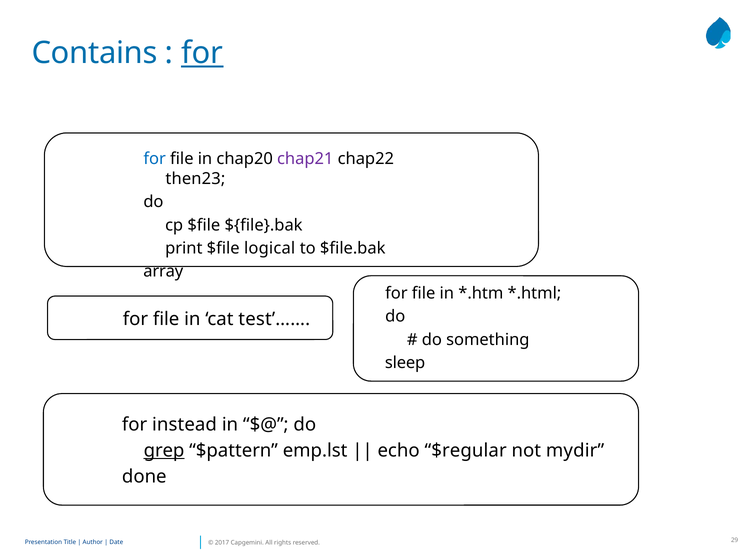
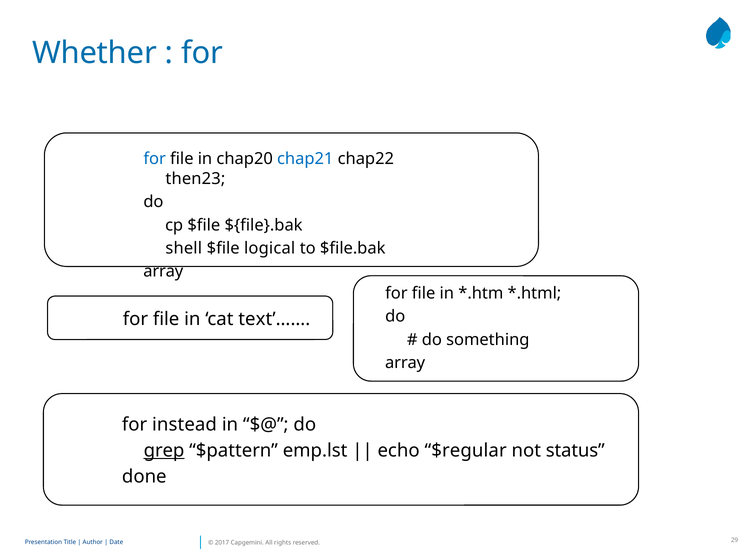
Contains: Contains -> Whether
for at (202, 53) underline: present -> none
chap21 colour: purple -> blue
print: print -> shell
test’……: test’…… -> text’……
sleep at (405, 363): sleep -> array
mydir: mydir -> status
